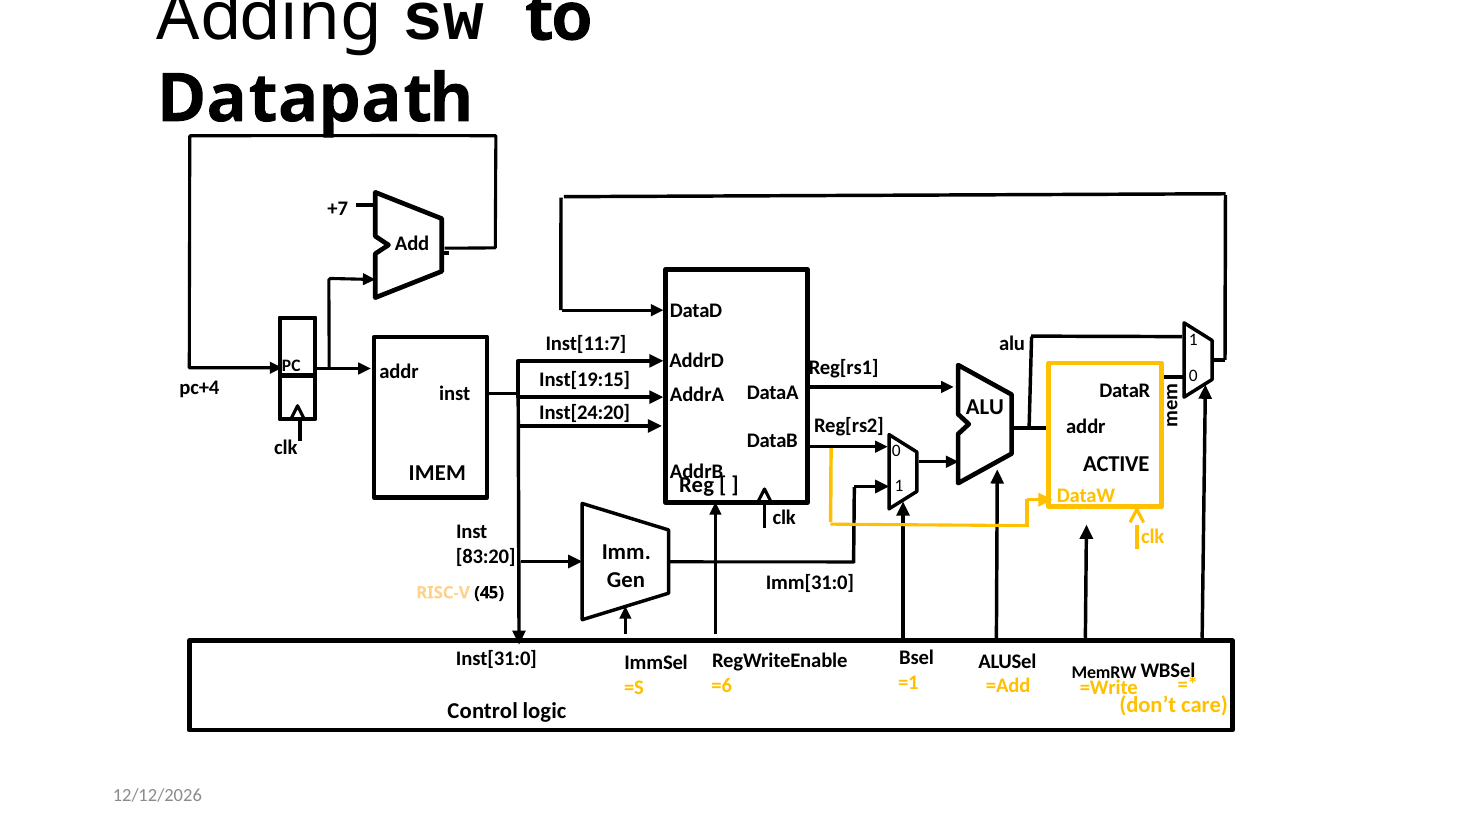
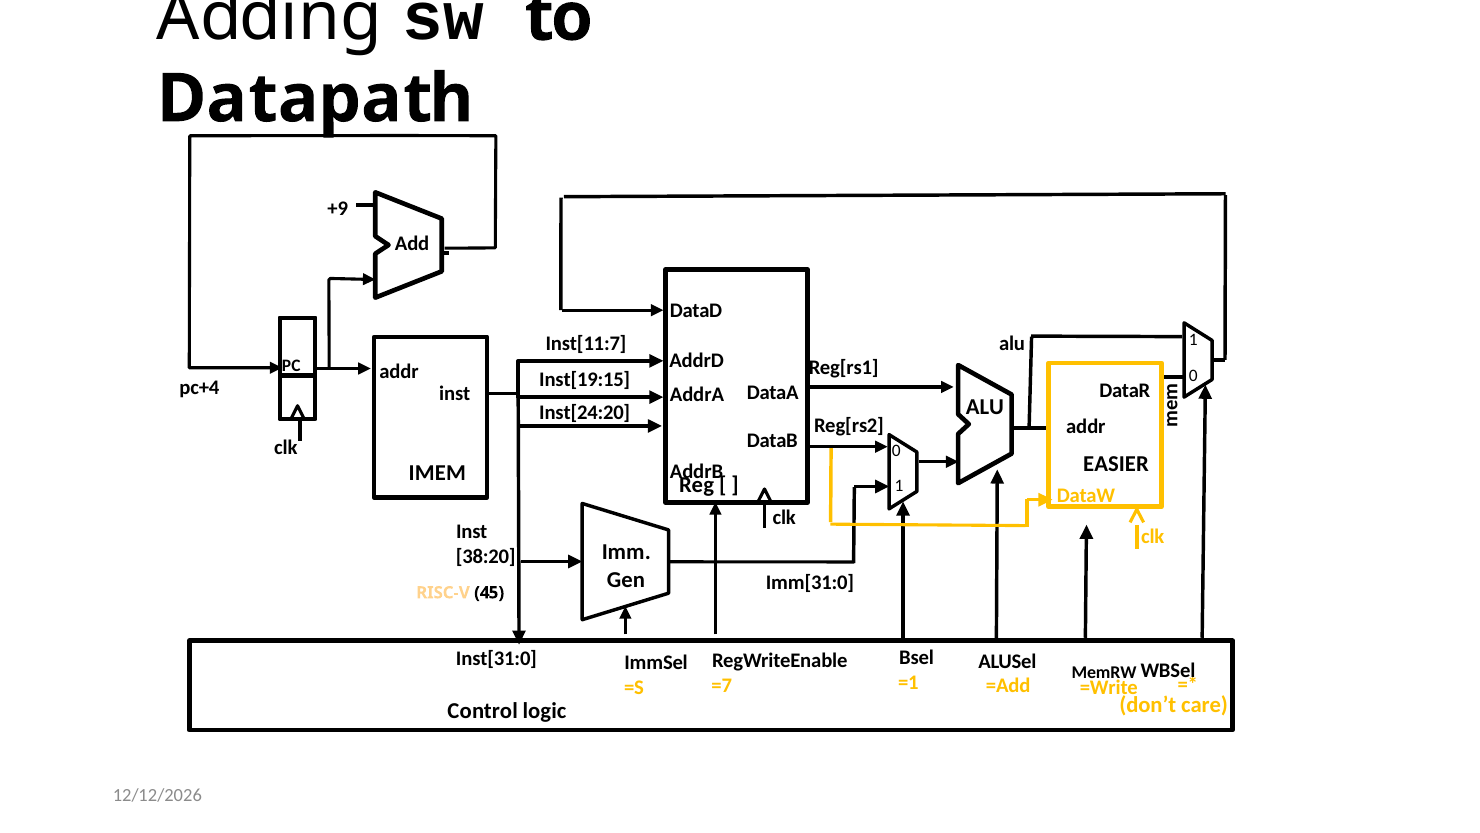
+7: +7 -> +9
ACTIVE: ACTIVE -> EASIER
83:20: 83:20 -> 38:20
=6: =6 -> =7
